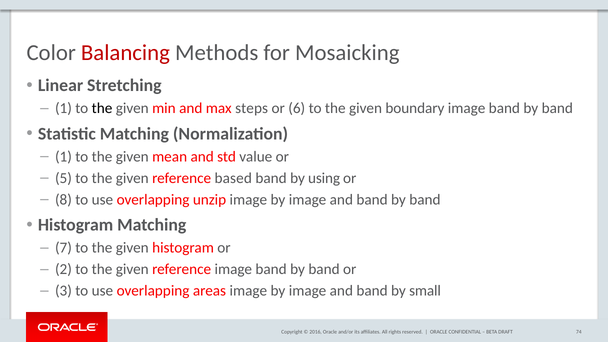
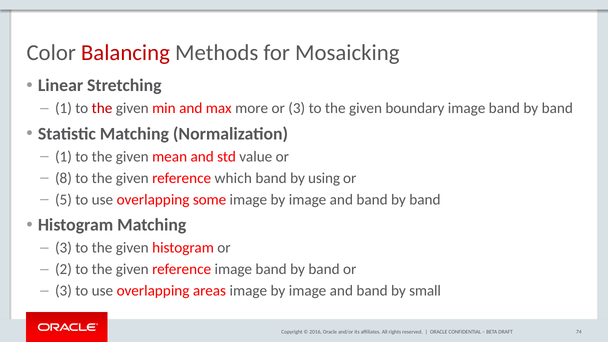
the at (102, 108) colour: black -> red
steps: steps -> more
or 6: 6 -> 3
5: 5 -> 8
based: based -> which
8: 8 -> 5
unzip: unzip -> some
7 at (63, 248): 7 -> 3
